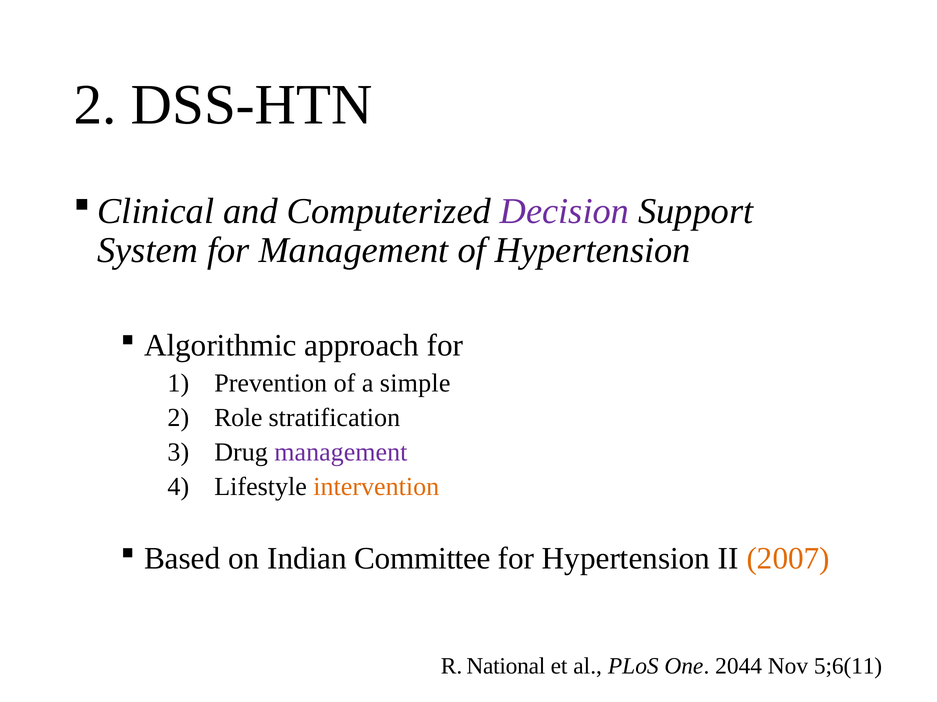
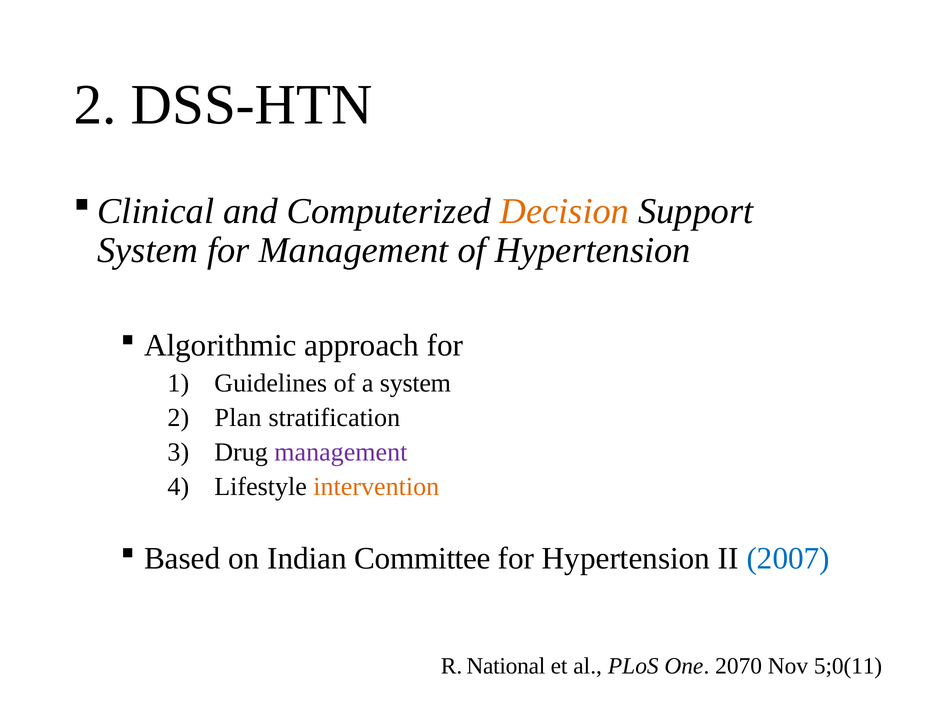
Decision colour: purple -> orange
Prevention: Prevention -> Guidelines
a simple: simple -> system
Role: Role -> Plan
2007 colour: orange -> blue
2044: 2044 -> 2070
5;6(11: 5;6(11 -> 5;0(11
